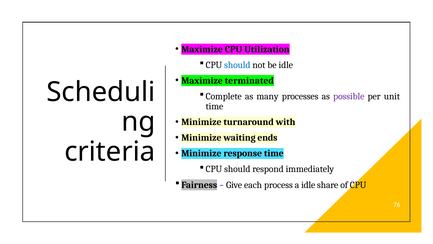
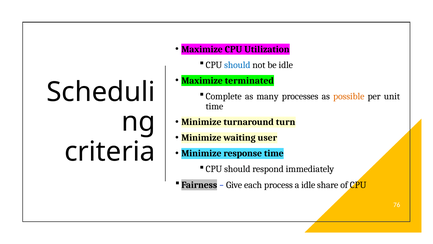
possible colour: purple -> orange
with: with -> turn
ends: ends -> user
